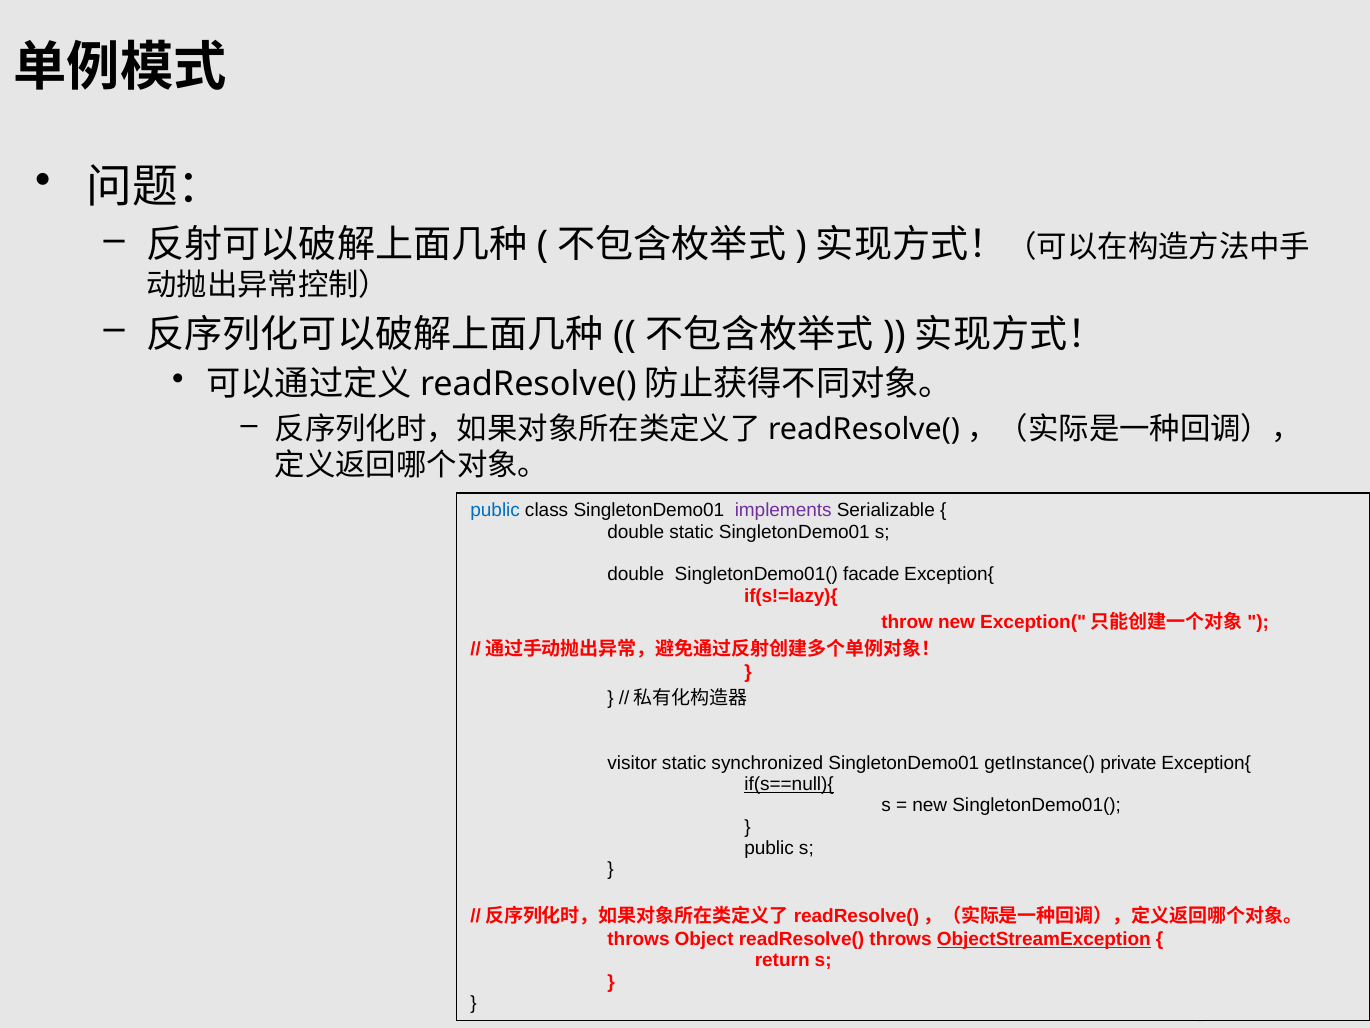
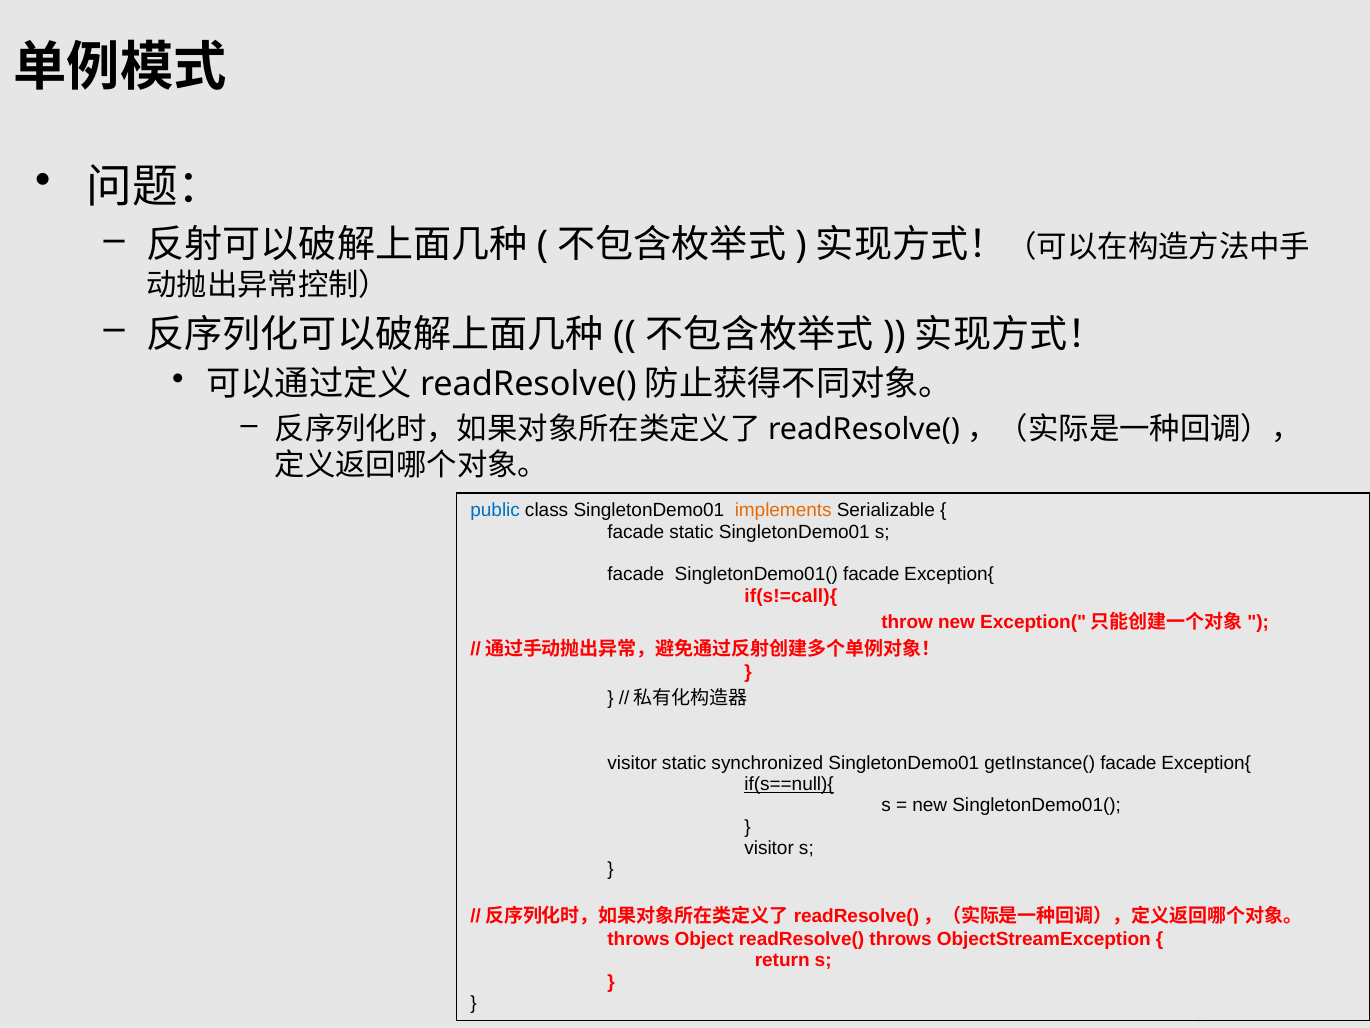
implements colour: purple -> orange
double at (636, 532): double -> facade
double at (636, 574): double -> facade
if(s!=lazy){: if(s!=lazy){ -> if(s!=call){
getInstance( private: private -> facade
public at (769, 848): public -> visitor
ObjectStreamException underline: present -> none
